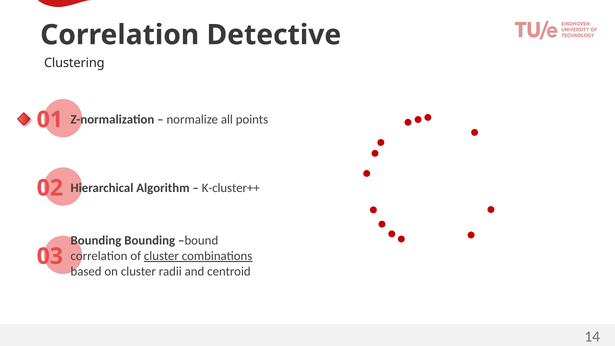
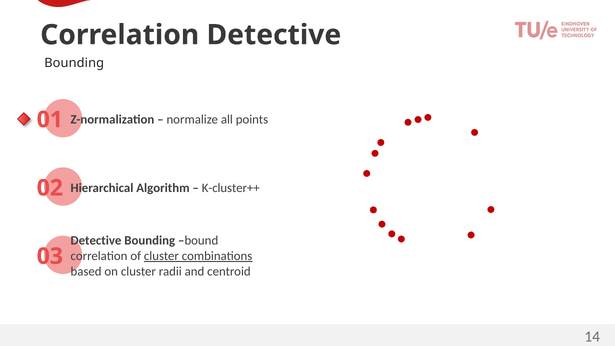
Clustering at (74, 63): Clustering -> Bounding
Bounding at (96, 241): Bounding -> Detective
